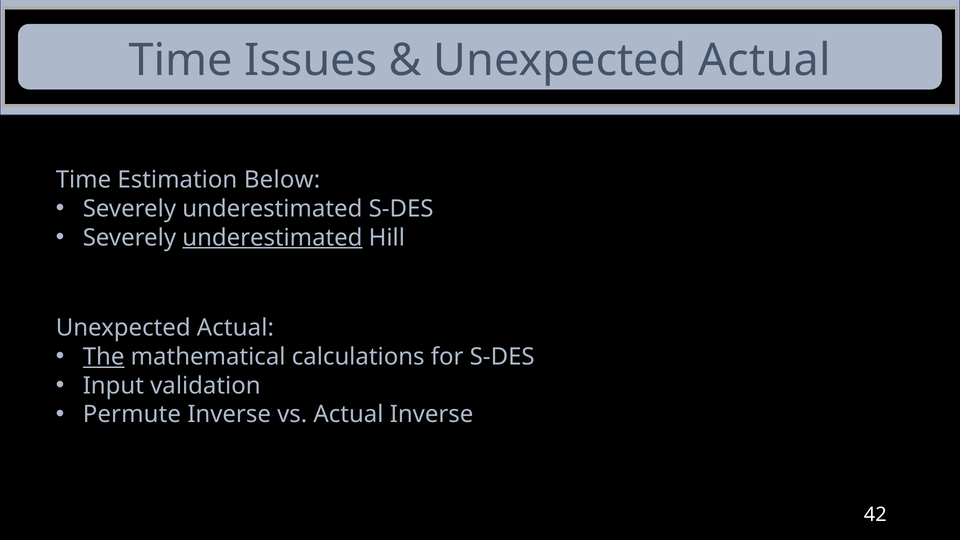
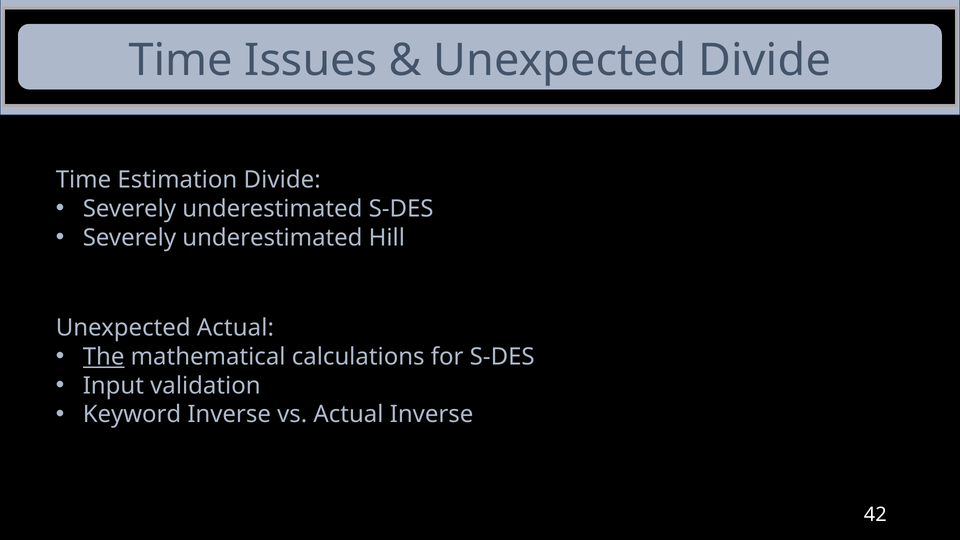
Actual at (764, 60): Actual -> Divide
Estimation Below: Below -> Divide
underestimated at (272, 238) underline: present -> none
Permute: Permute -> Keyword
